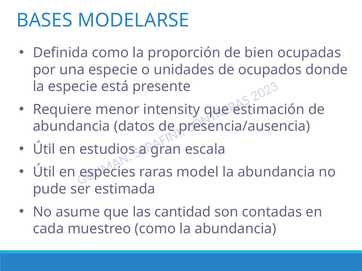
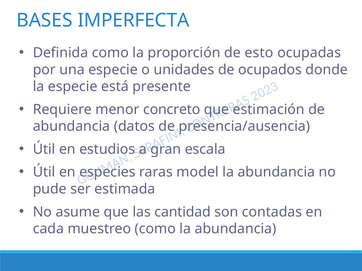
MODELARSE: MODELARSE -> IMPERFECTA
bien: bien -> esto
intensity: intensity -> concreto
